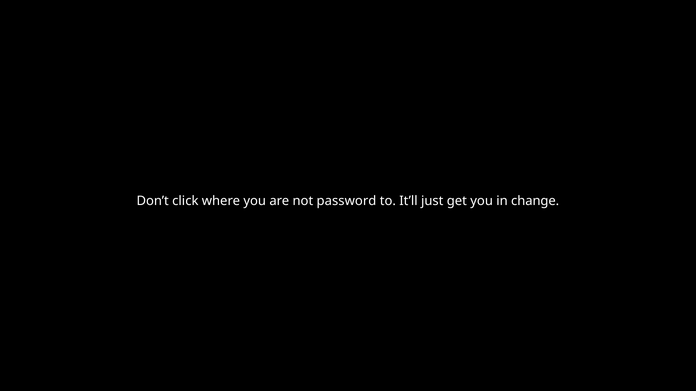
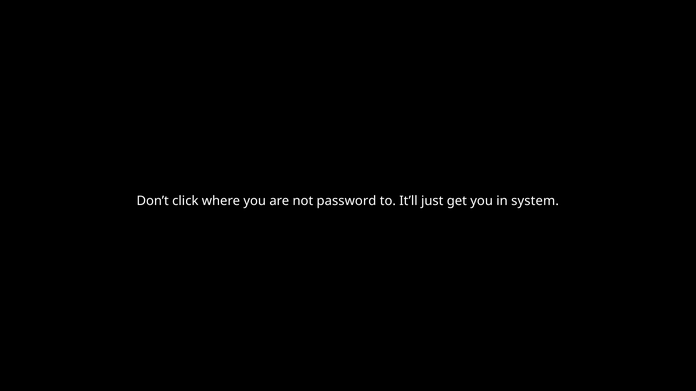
change: change -> system
